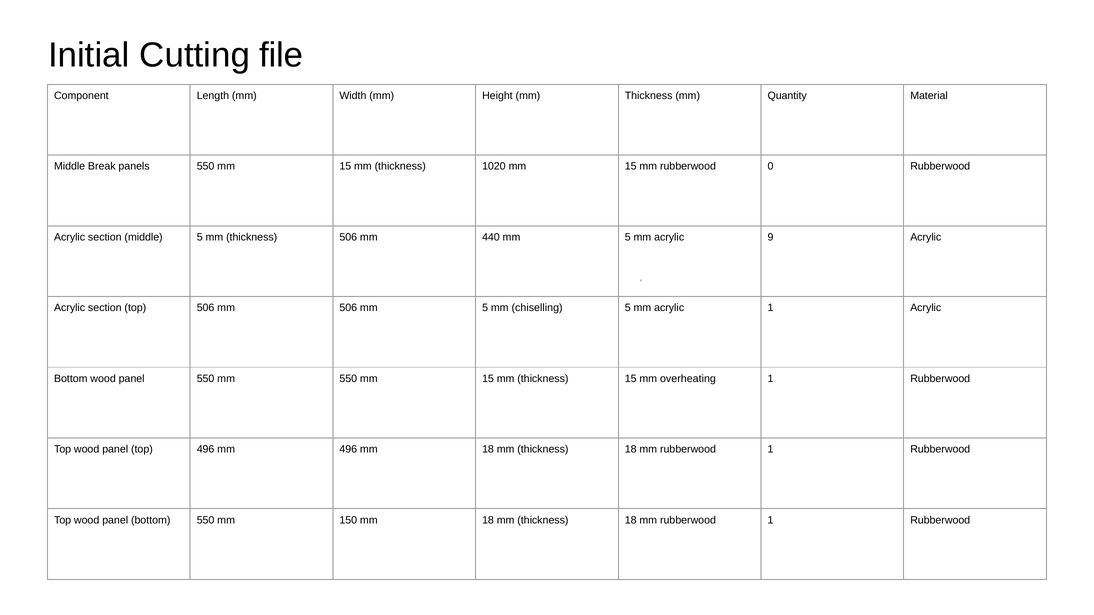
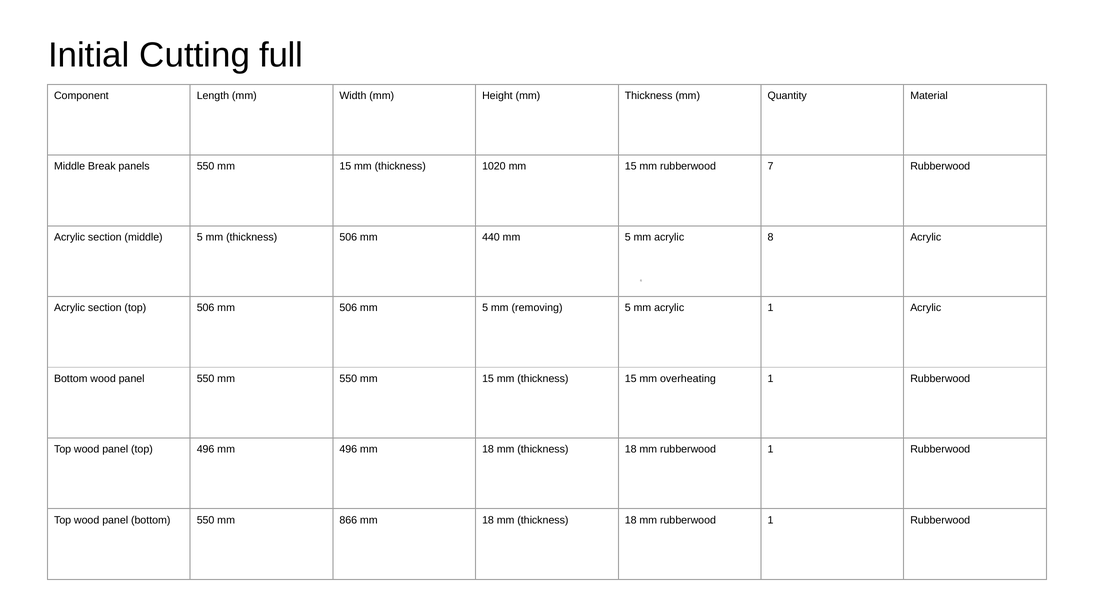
file: file -> full
0: 0 -> 7
9: 9 -> 8
chiselling: chiselling -> removing
150: 150 -> 866
